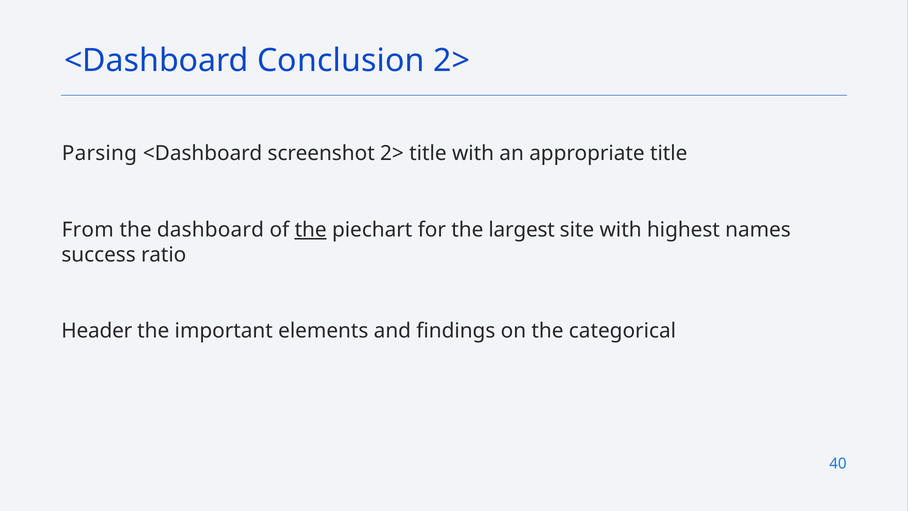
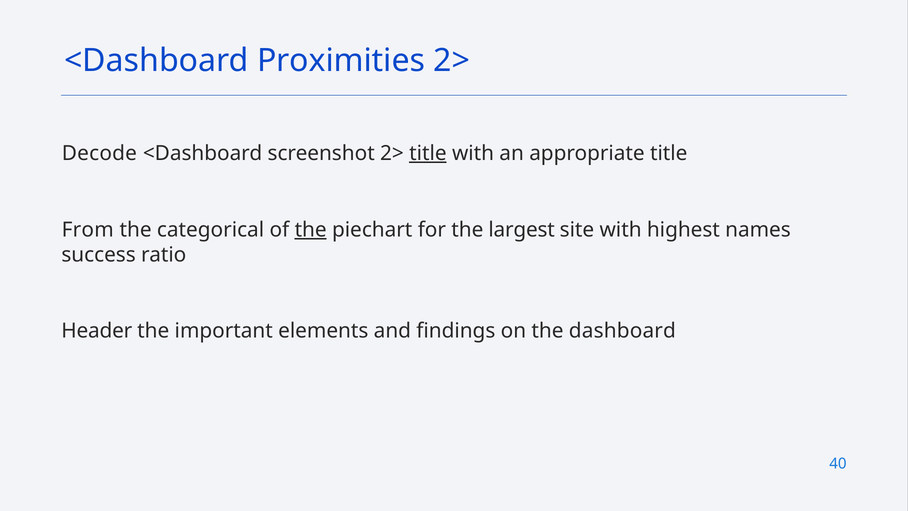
Conclusion: Conclusion -> Proximities
Parsing: Parsing -> Decode
title at (428, 153) underline: none -> present
dashboard: dashboard -> categorical
categorical: categorical -> dashboard
